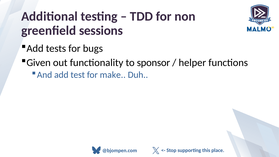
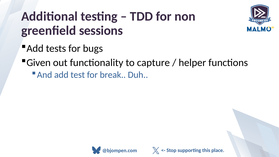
sponsor: sponsor -> capture
make: make -> break
